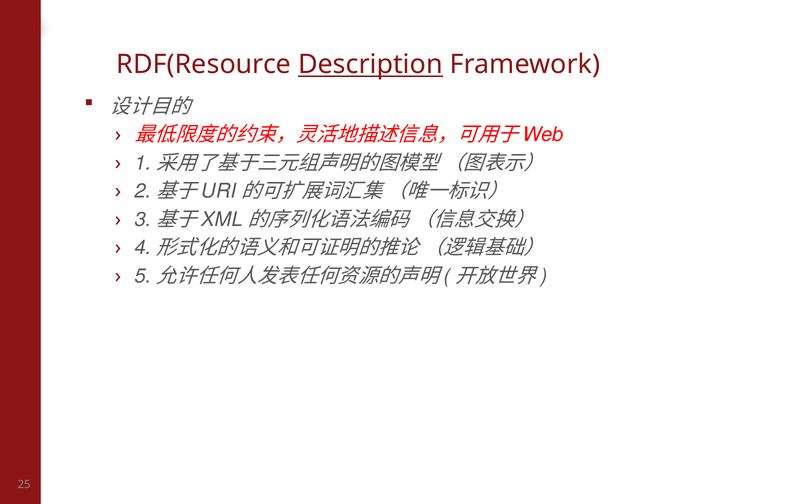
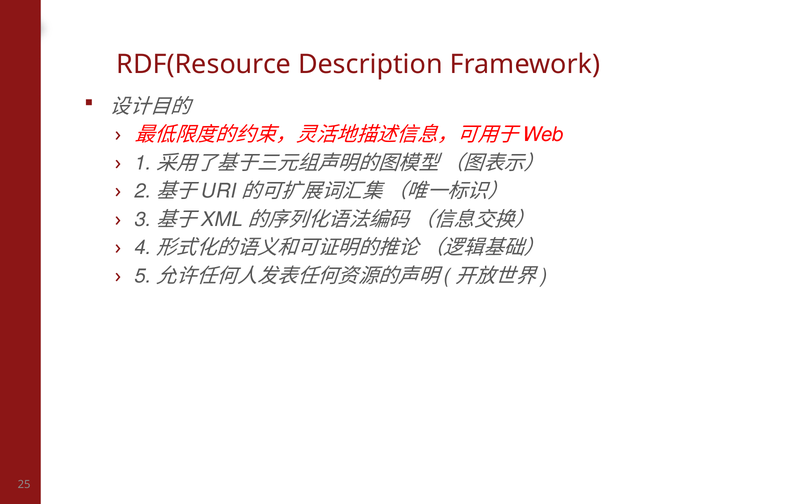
Description underline: present -> none
